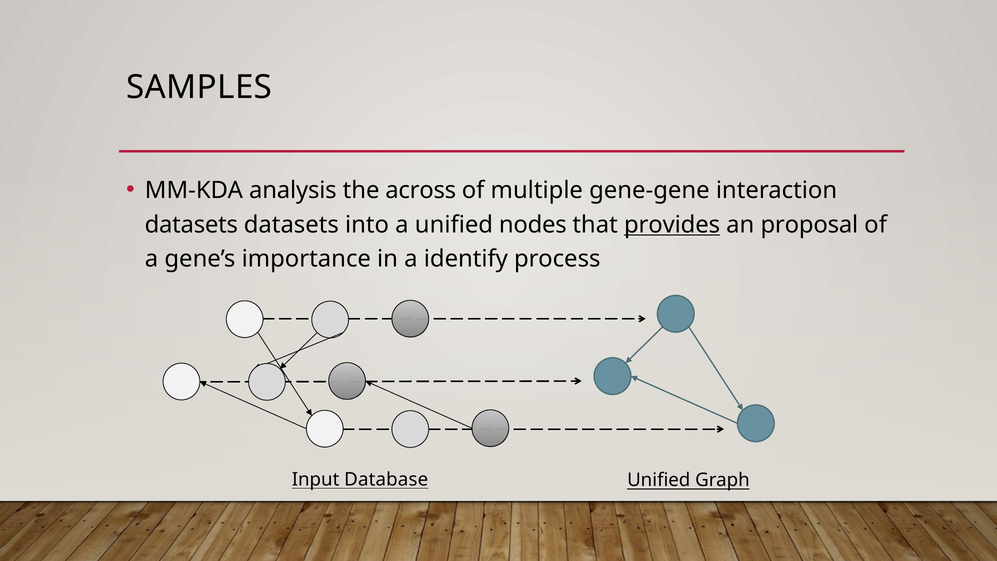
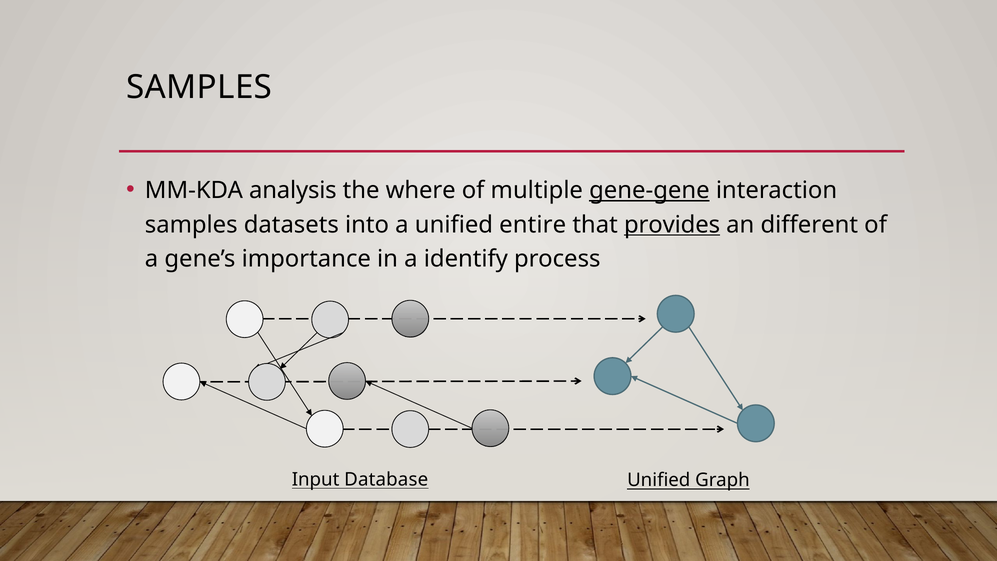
across: across -> where
gene-gene underline: none -> present
datasets at (191, 225): datasets -> samples
nodes: nodes -> entire
proposal: proposal -> different
